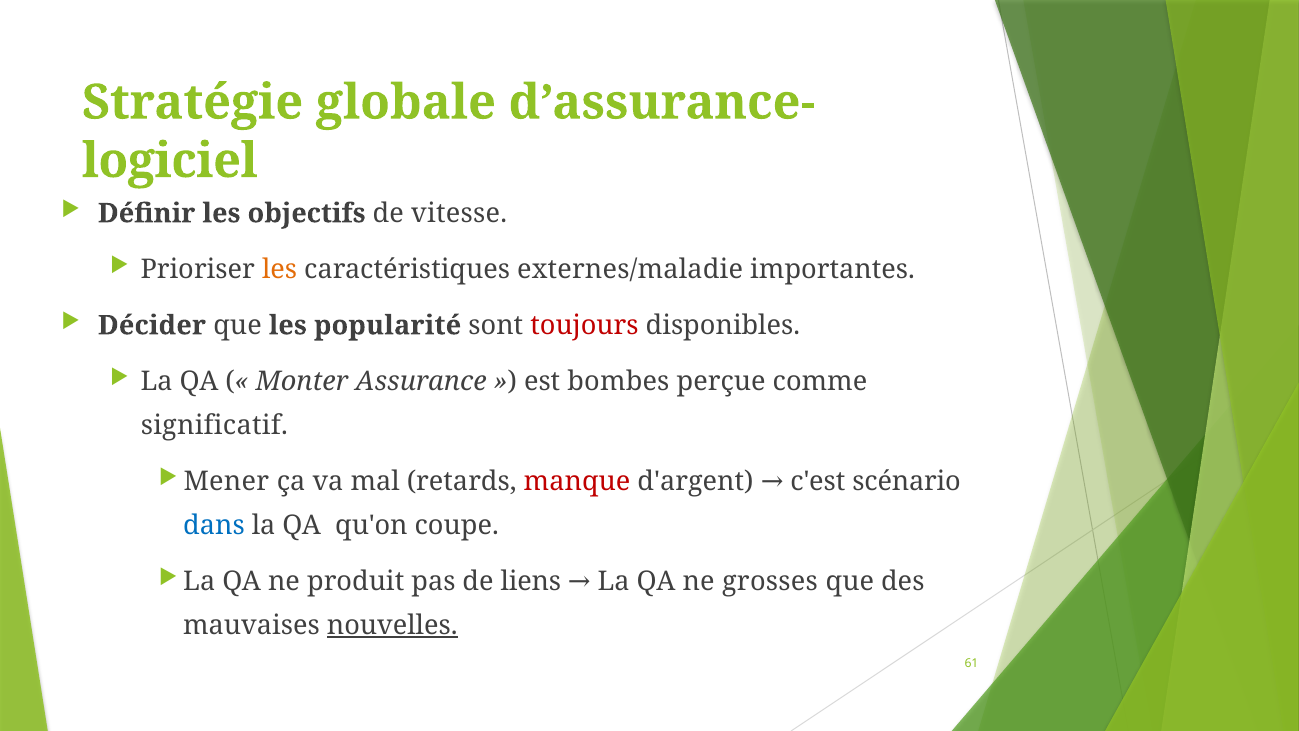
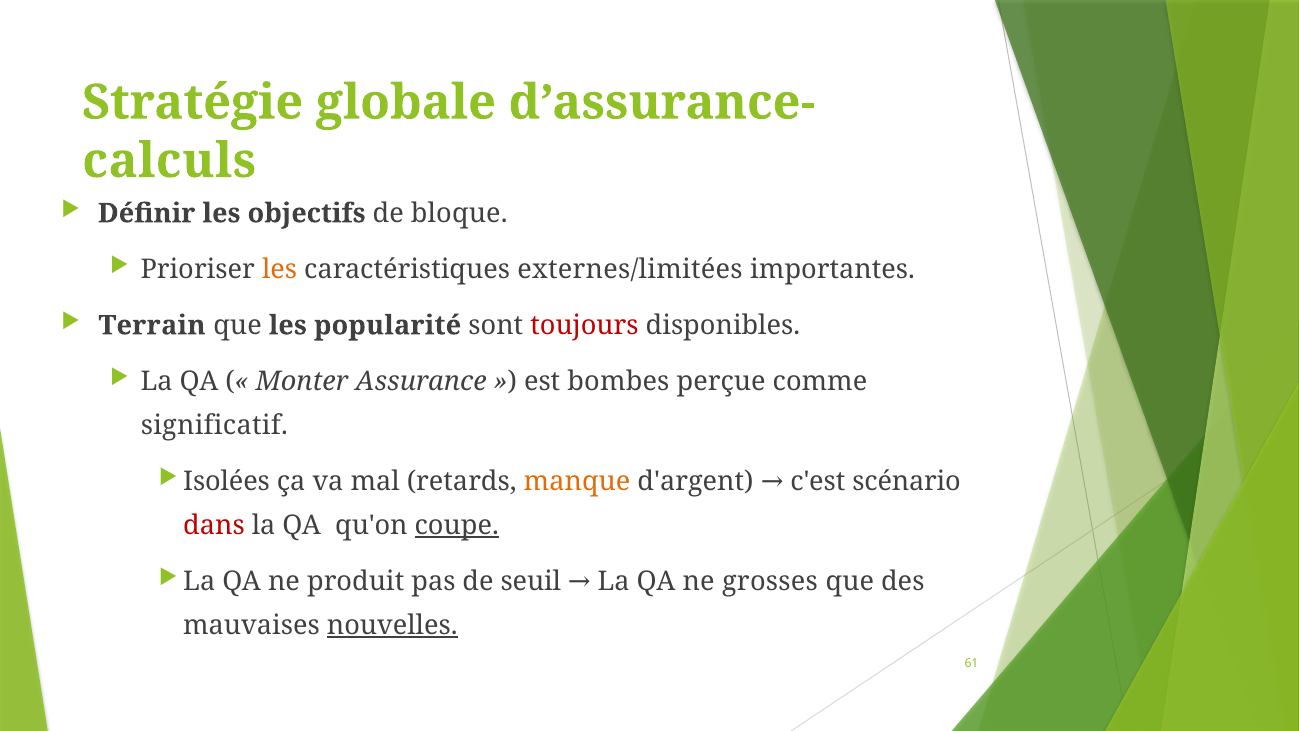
logiciel: logiciel -> calculs
vitesse: vitesse -> bloque
externes/maladie: externes/maladie -> externes/limitées
Décider: Décider -> Terrain
Mener: Mener -> Isolées
manque colour: red -> orange
dans colour: blue -> red
coupe underline: none -> present
liens: liens -> seuil
